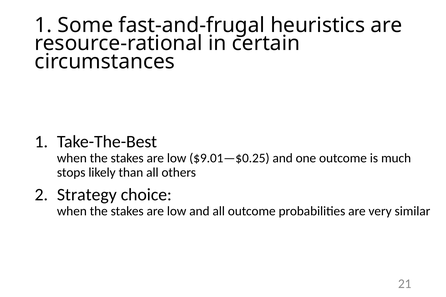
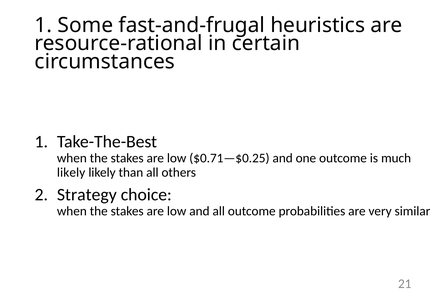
$9.01—$0.25: $9.01—$0.25 -> $0.71—$0.25
stops at (71, 173): stops -> likely
